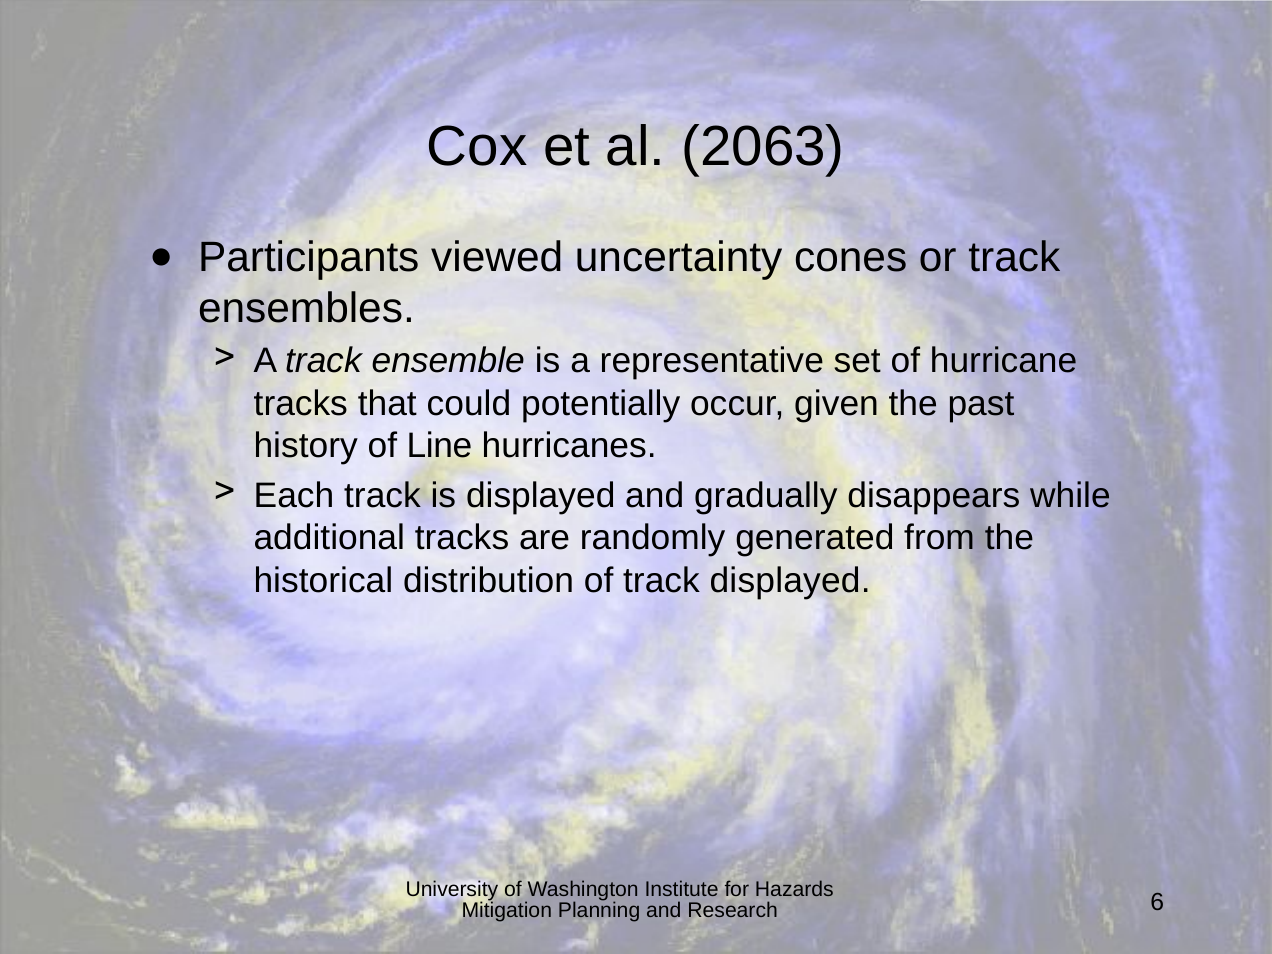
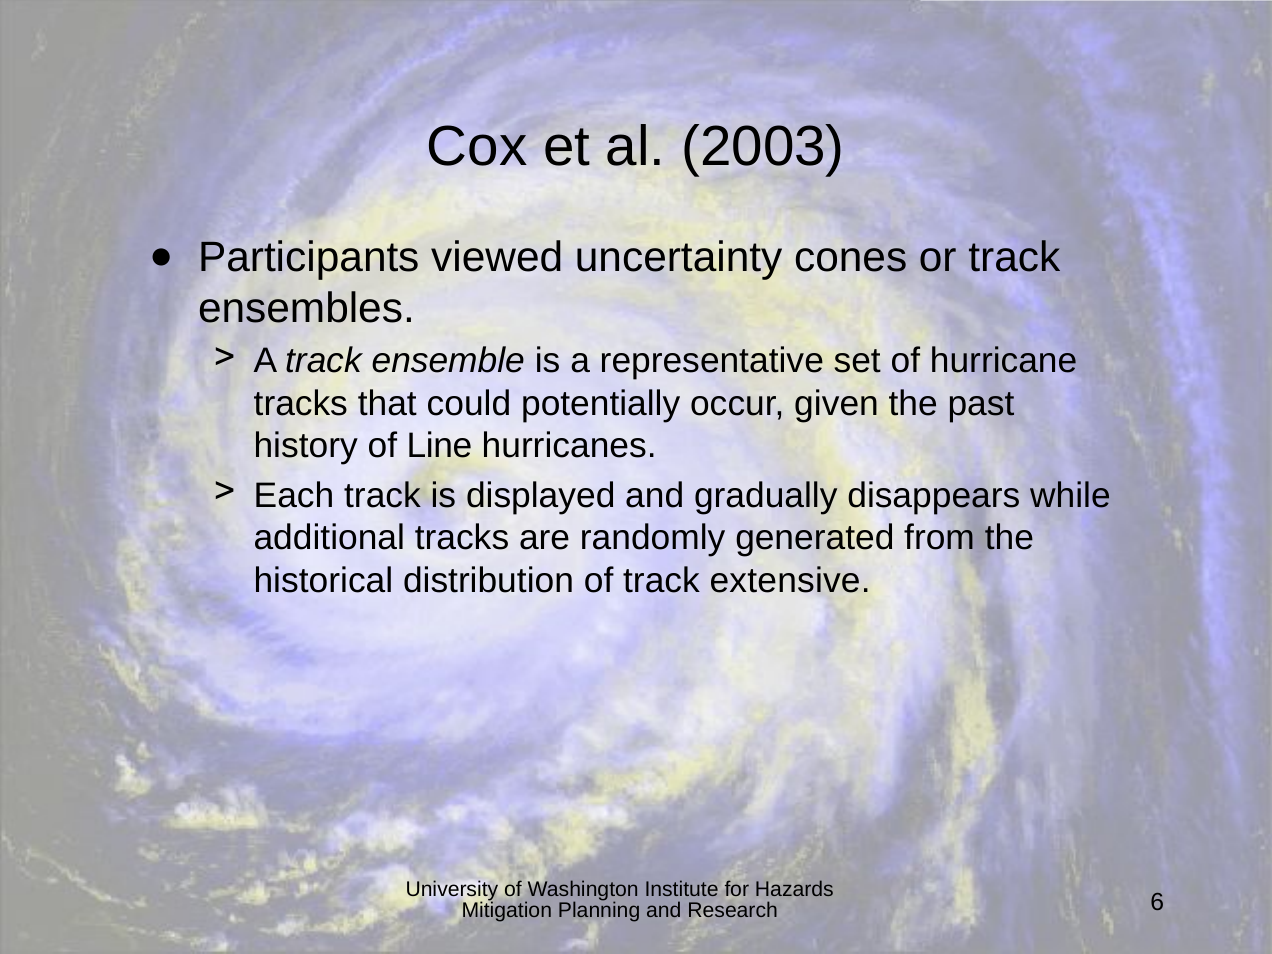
2063: 2063 -> 2003
track displayed: displayed -> extensive
